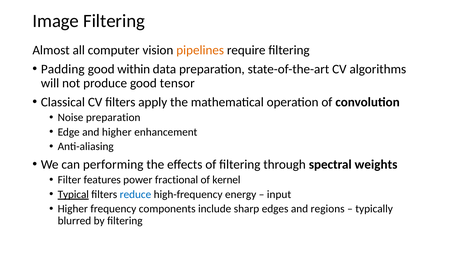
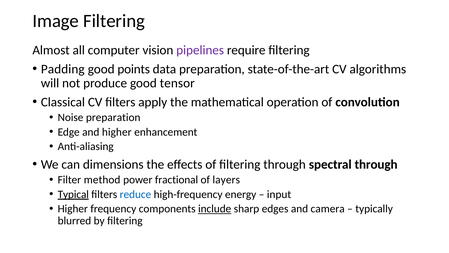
pipelines colour: orange -> purple
within: within -> points
performing: performing -> dimensions
spectral weights: weights -> through
features: features -> method
kernel: kernel -> layers
include underline: none -> present
regions: regions -> camera
